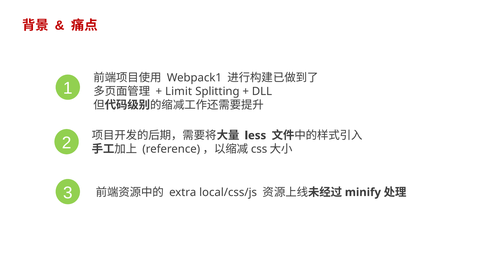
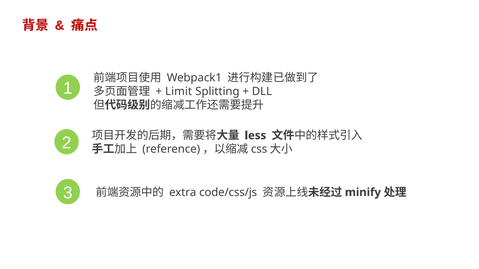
local/css/js: local/css/js -> code/css/js
